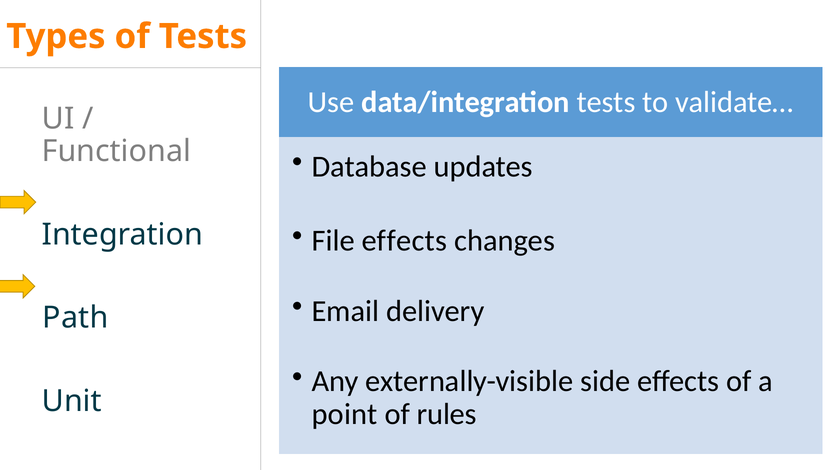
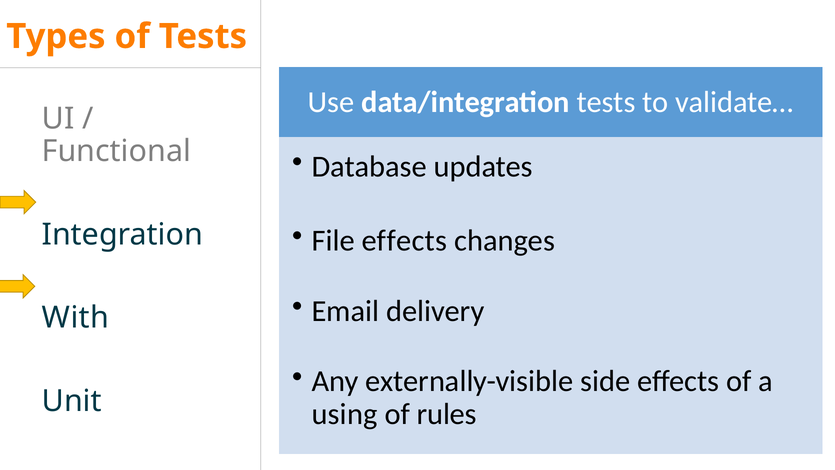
Path: Path -> With
point: point -> using
